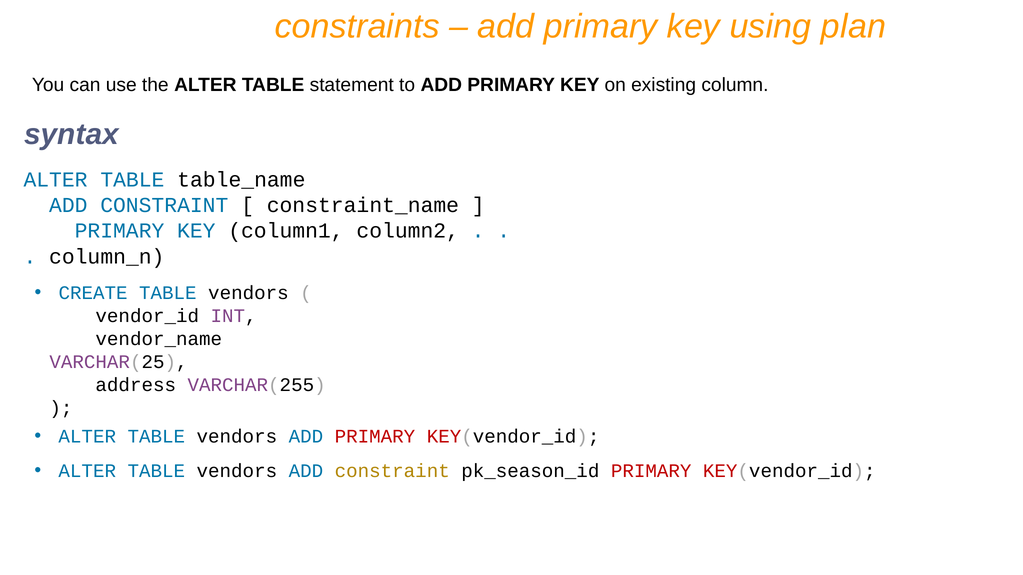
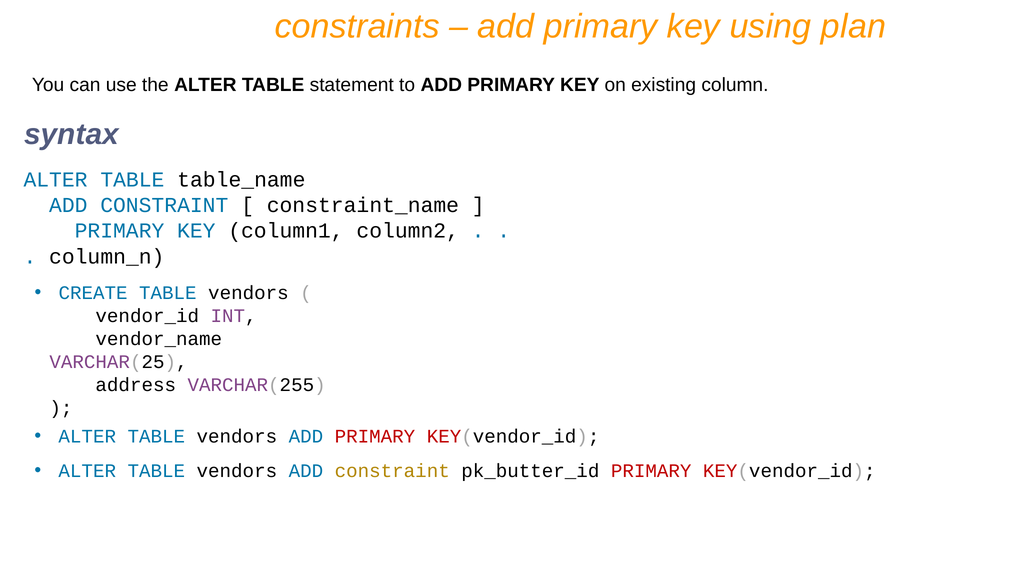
pk_season_id: pk_season_id -> pk_butter_id
